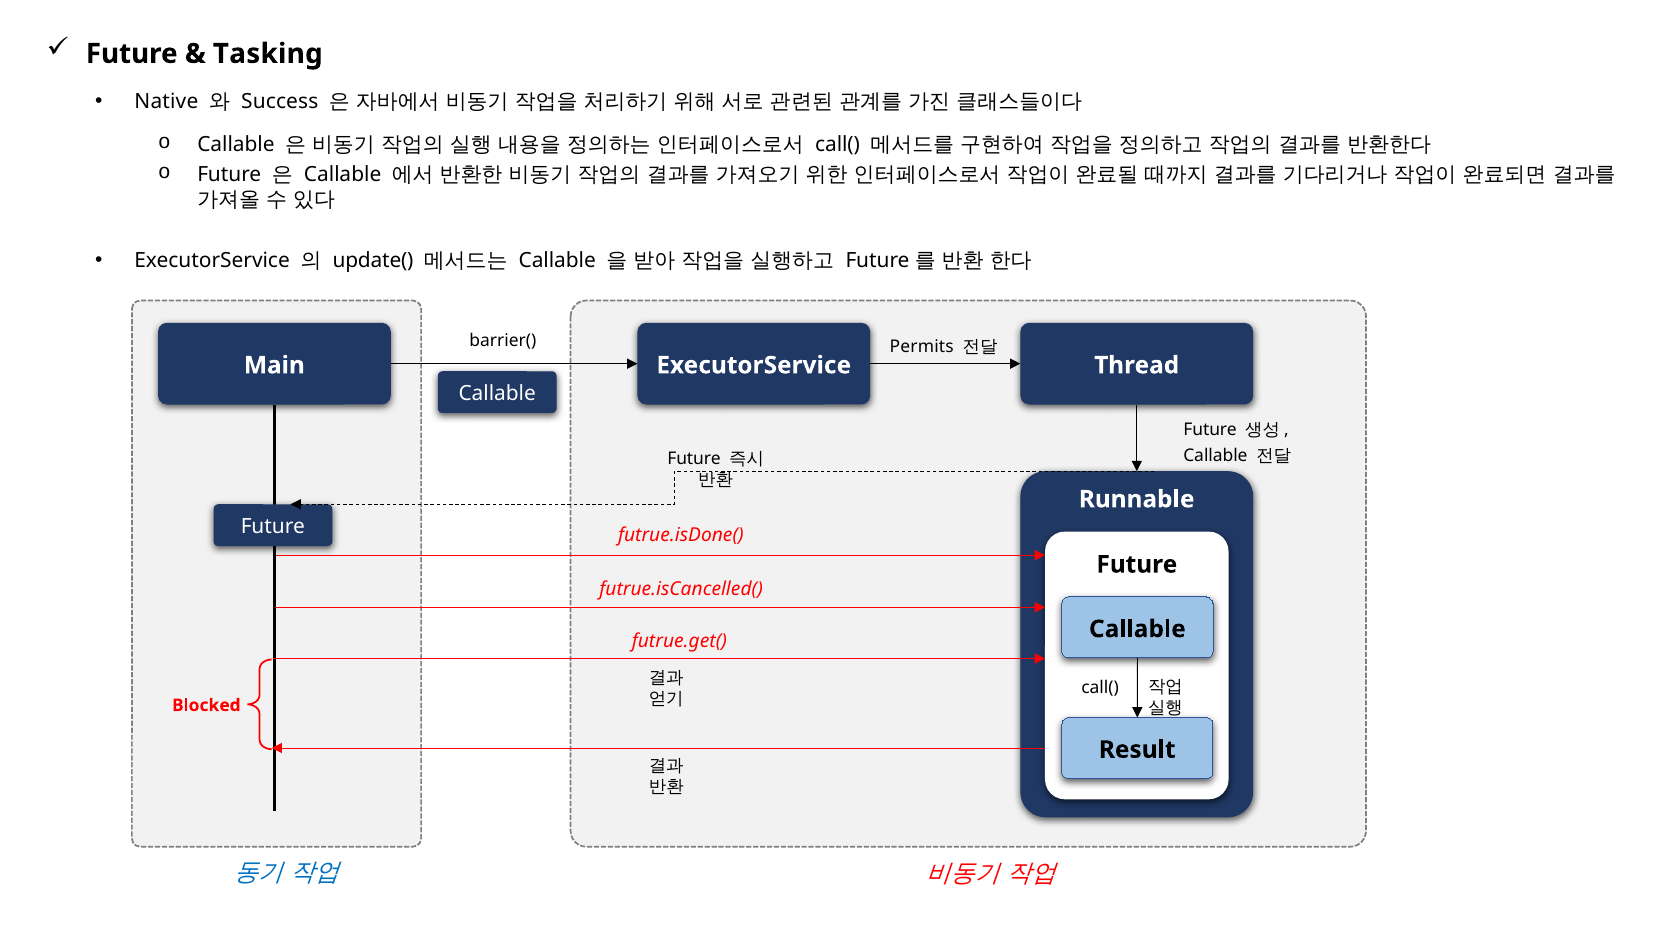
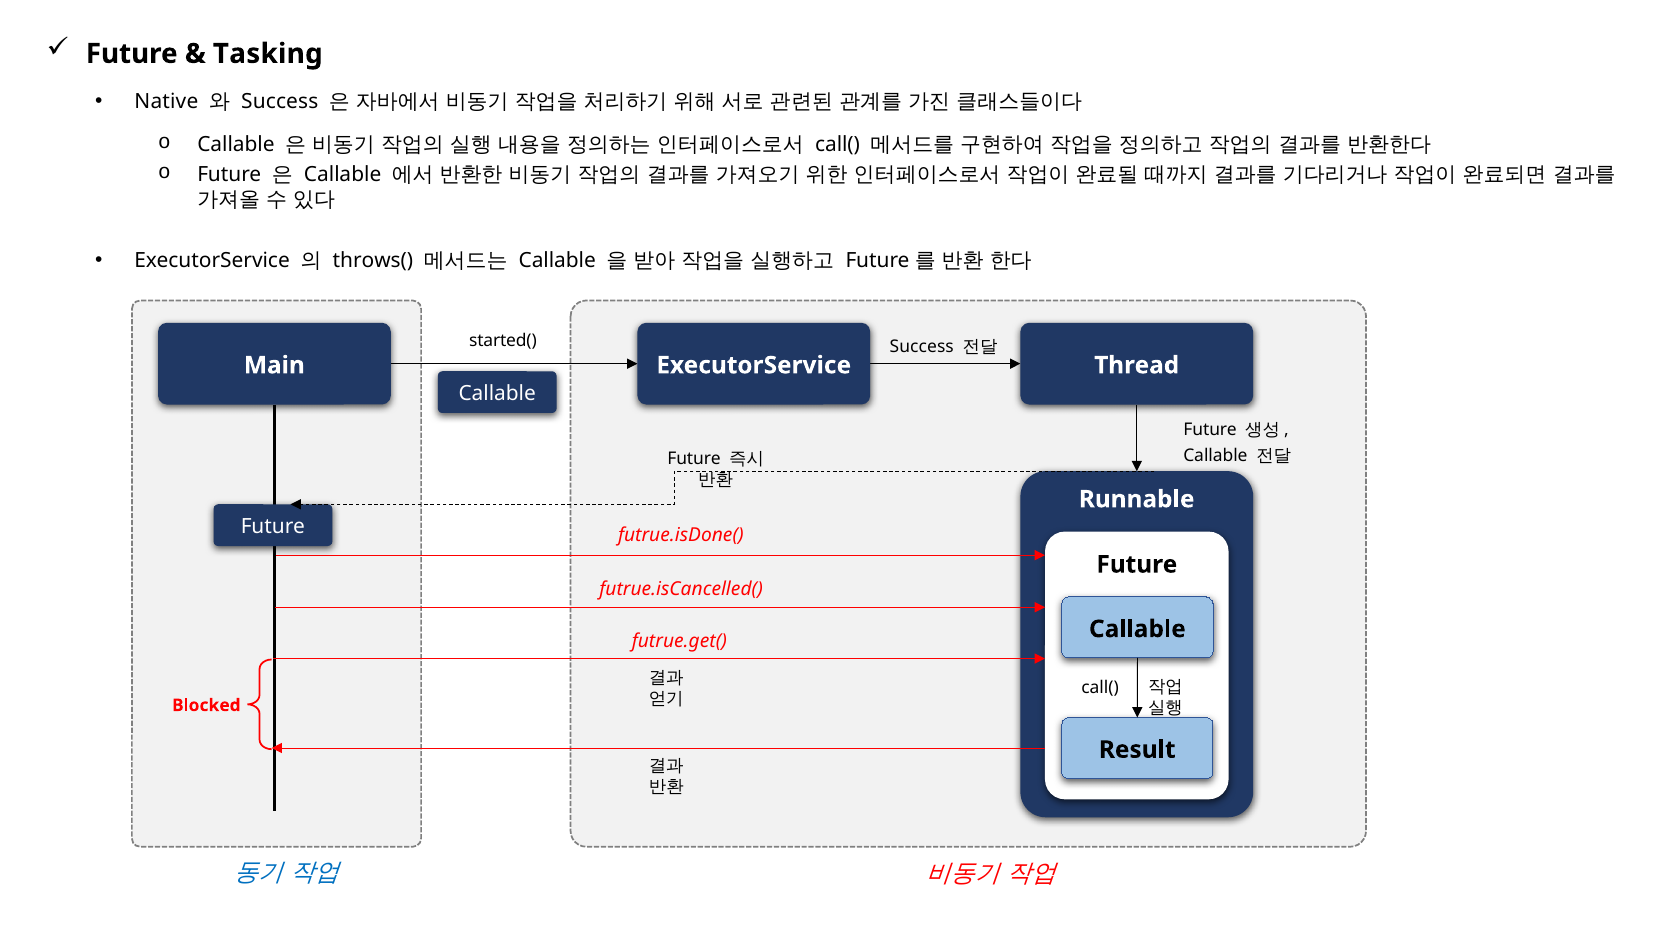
update(: update( -> throws(
barrier(: barrier( -> started(
Permits at (922, 346): Permits -> Success
